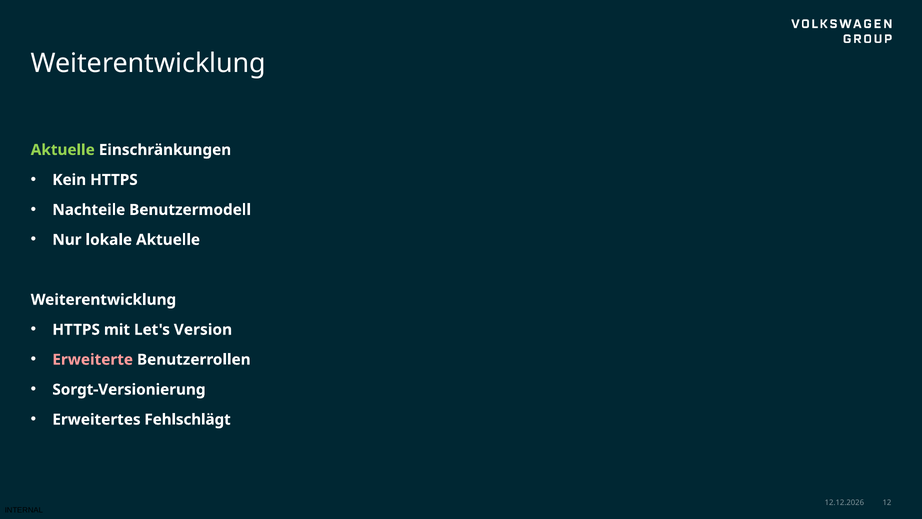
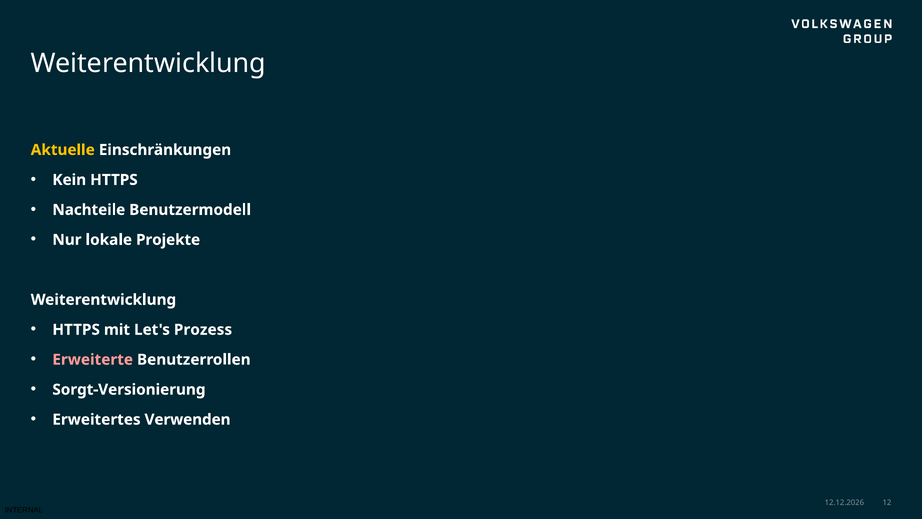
Aktuelle at (63, 150) colour: light green -> yellow
lokale Aktuelle: Aktuelle -> Projekte
Version: Version -> Prozess
Fehlschlägt: Fehlschlägt -> Verwenden
